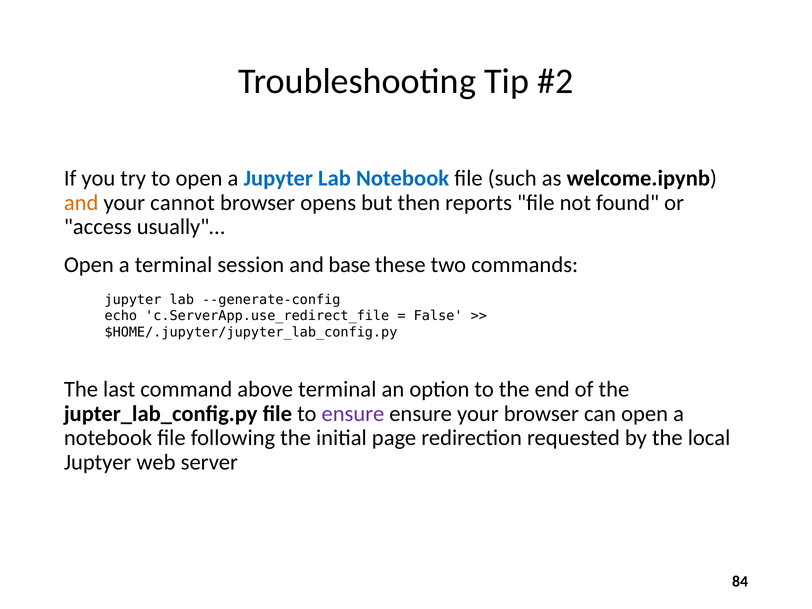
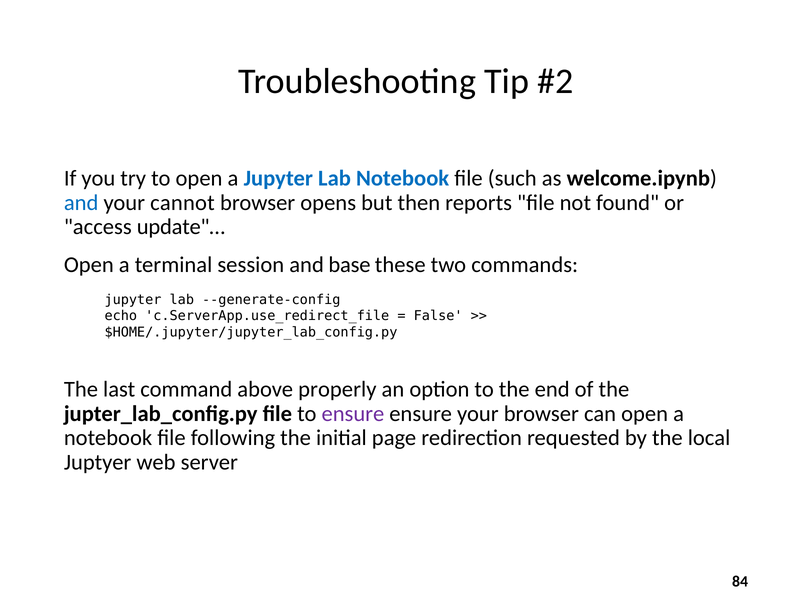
and at (81, 203) colour: orange -> blue
usually"…: usually"… -> update"…
above terminal: terminal -> properly
